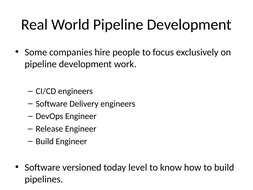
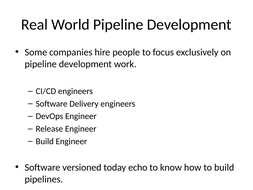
level: level -> echo
